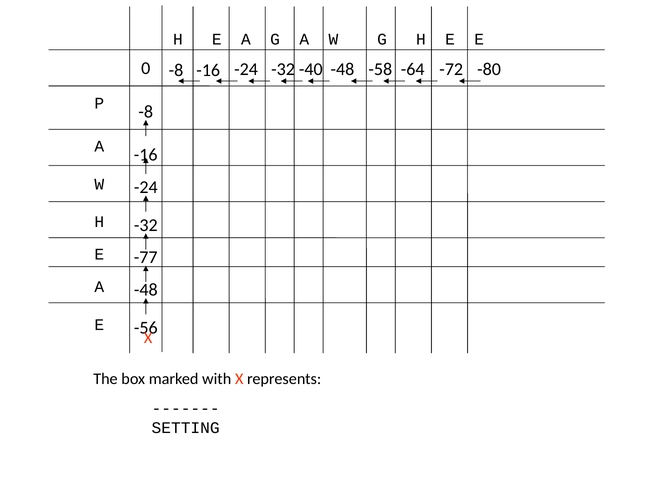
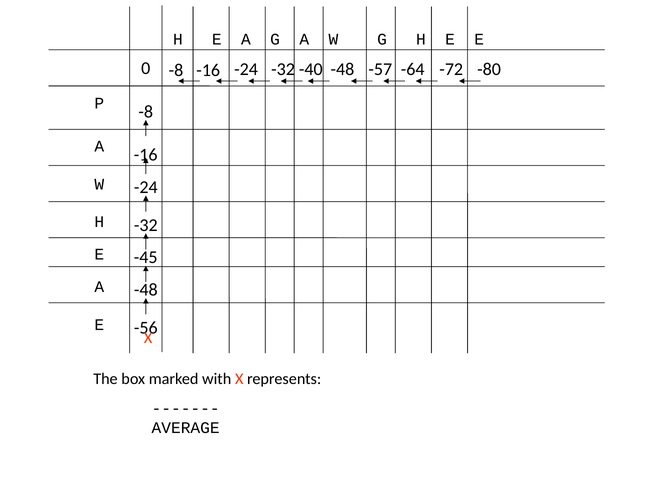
-58: -58 -> -57
-77: -77 -> -45
SETTING: SETTING -> AVERAGE
